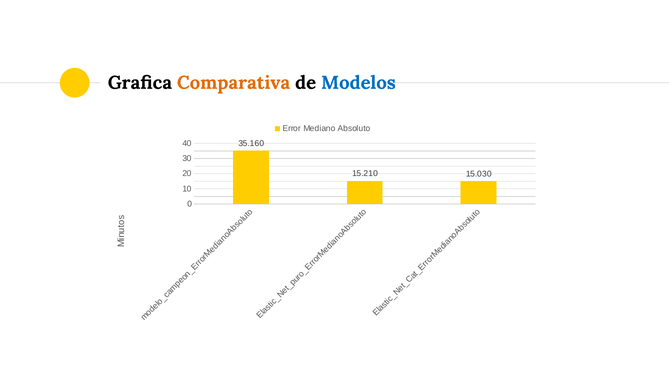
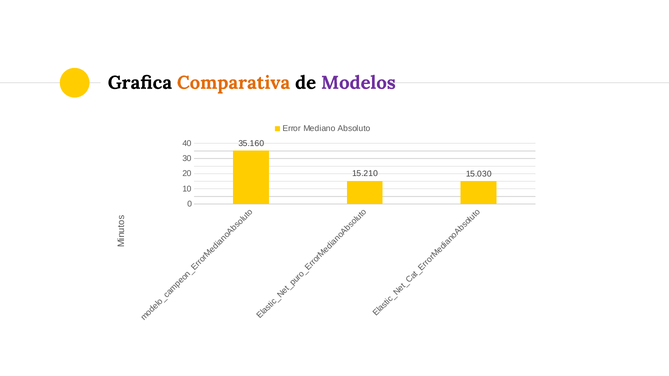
Modelos colour: blue -> purple
